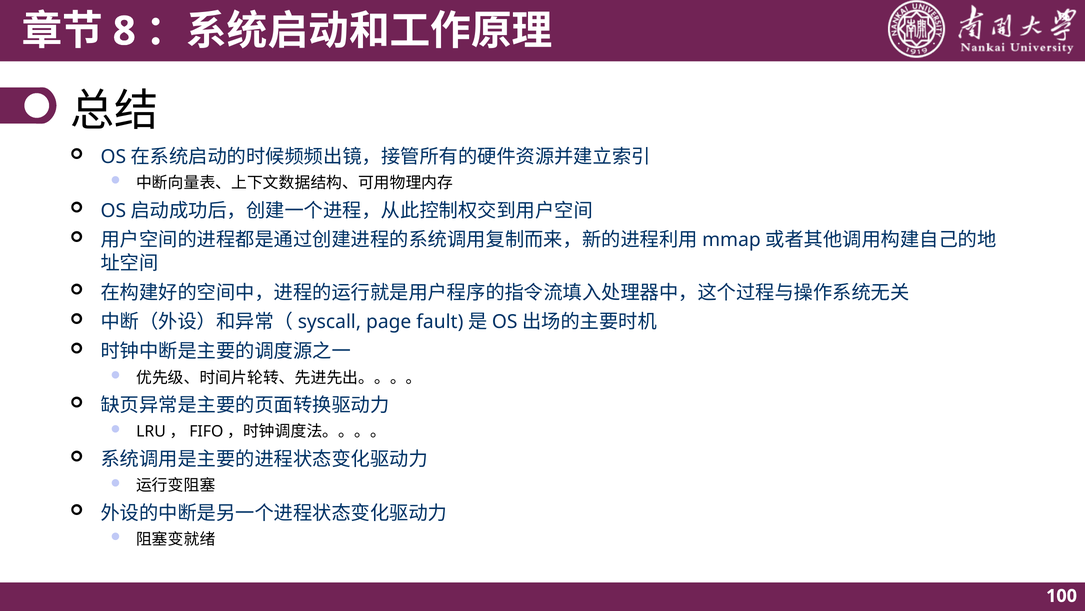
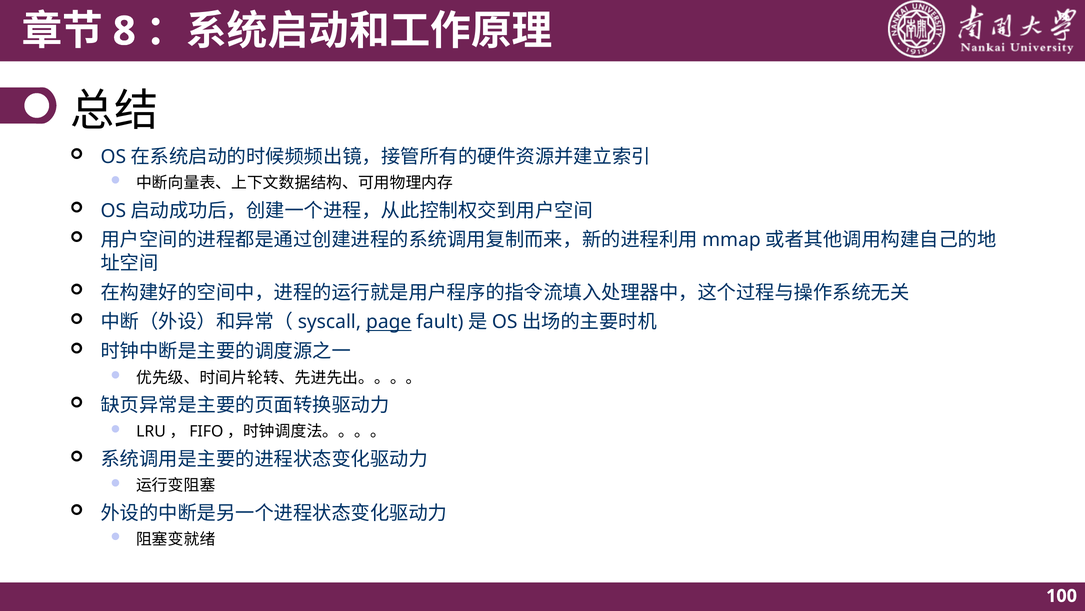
page underline: none -> present
